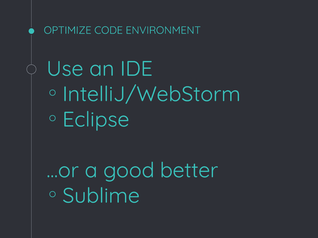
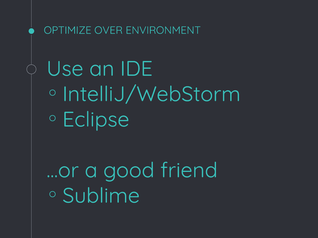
CODE: CODE -> OVER
better: better -> friend
